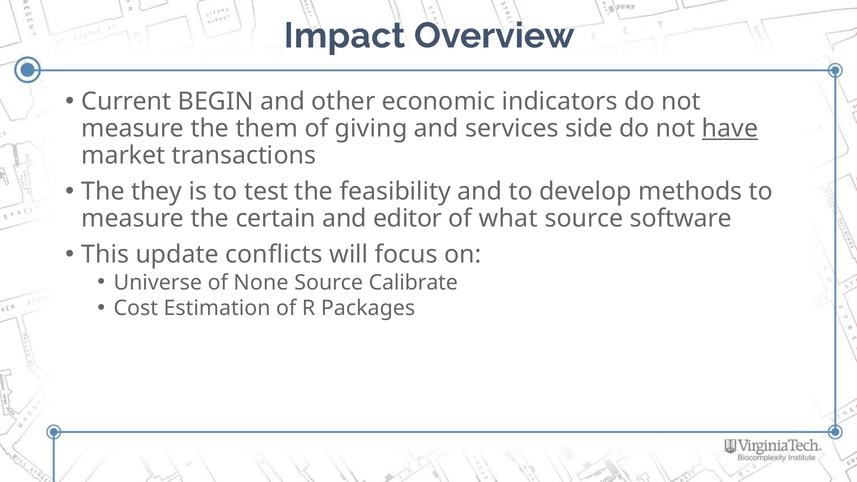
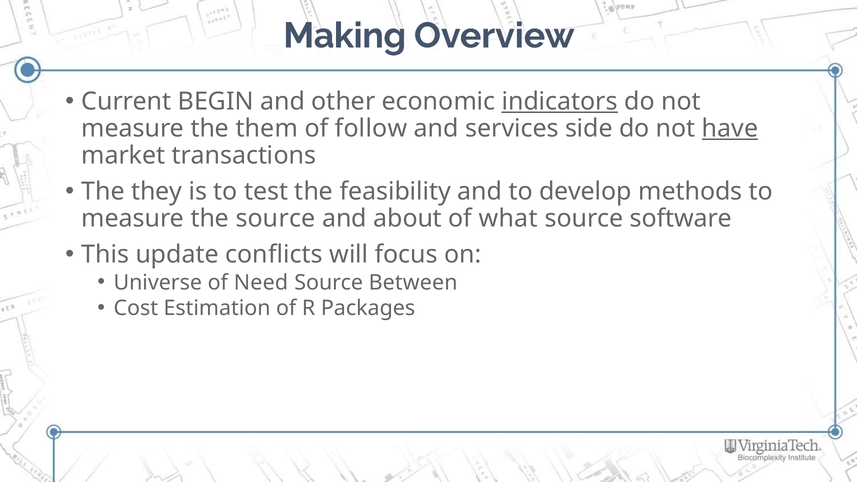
Impact: Impact -> Making
indicators underline: none -> present
giving: giving -> follow
the certain: certain -> source
editor: editor -> about
None: None -> Need
Calibrate: Calibrate -> Between
